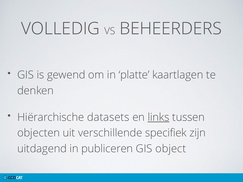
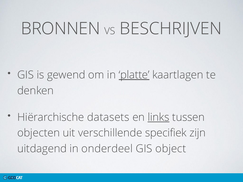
VOLLEDIG: VOLLEDIG -> BRONNEN
BEHEERDERS: BEHEERDERS -> BESCHRIJVEN
platte underline: none -> present
publiceren: publiceren -> onderdeel
